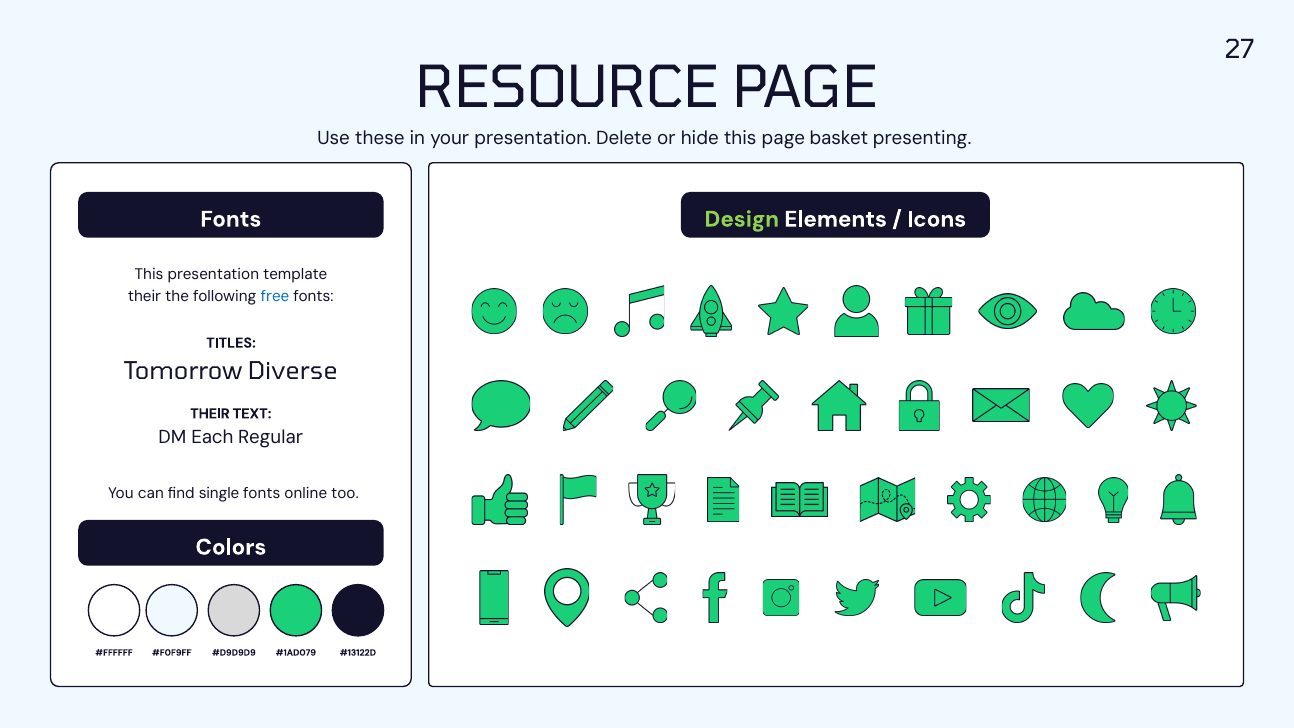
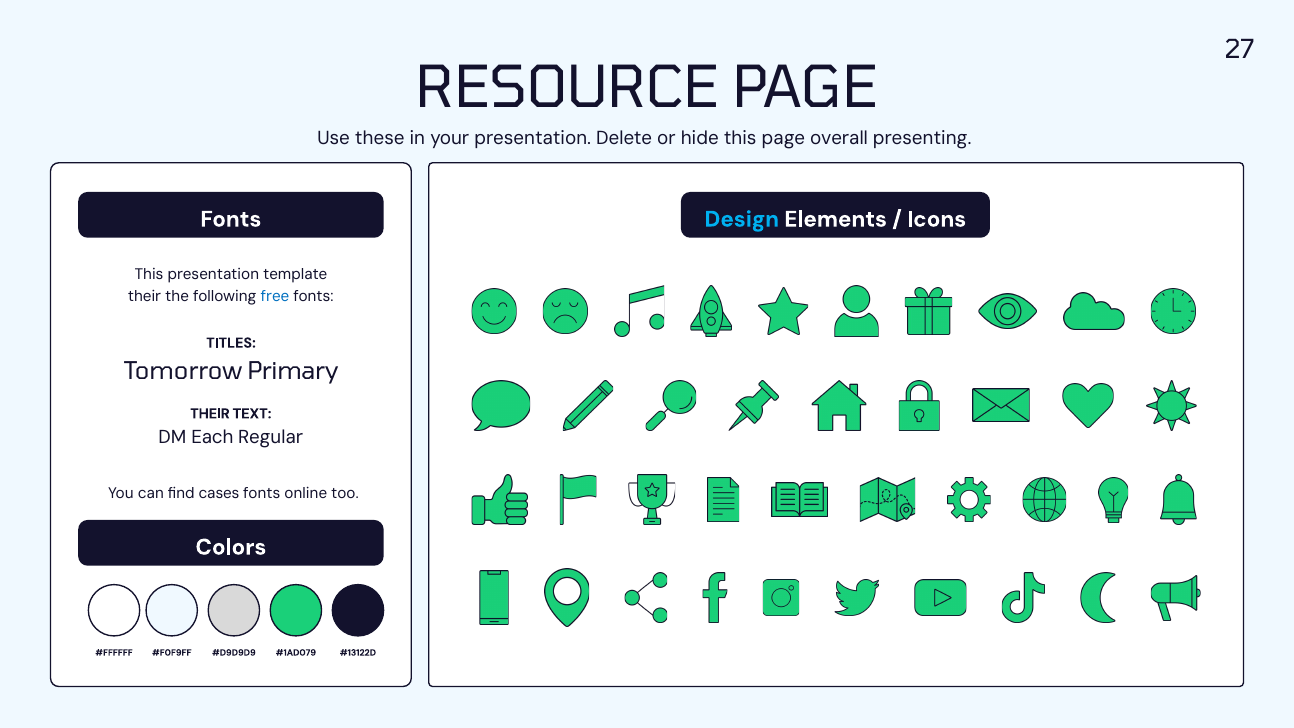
basket: basket -> overall
Design colour: light green -> light blue
Diverse: Diverse -> Primary
single: single -> cases
